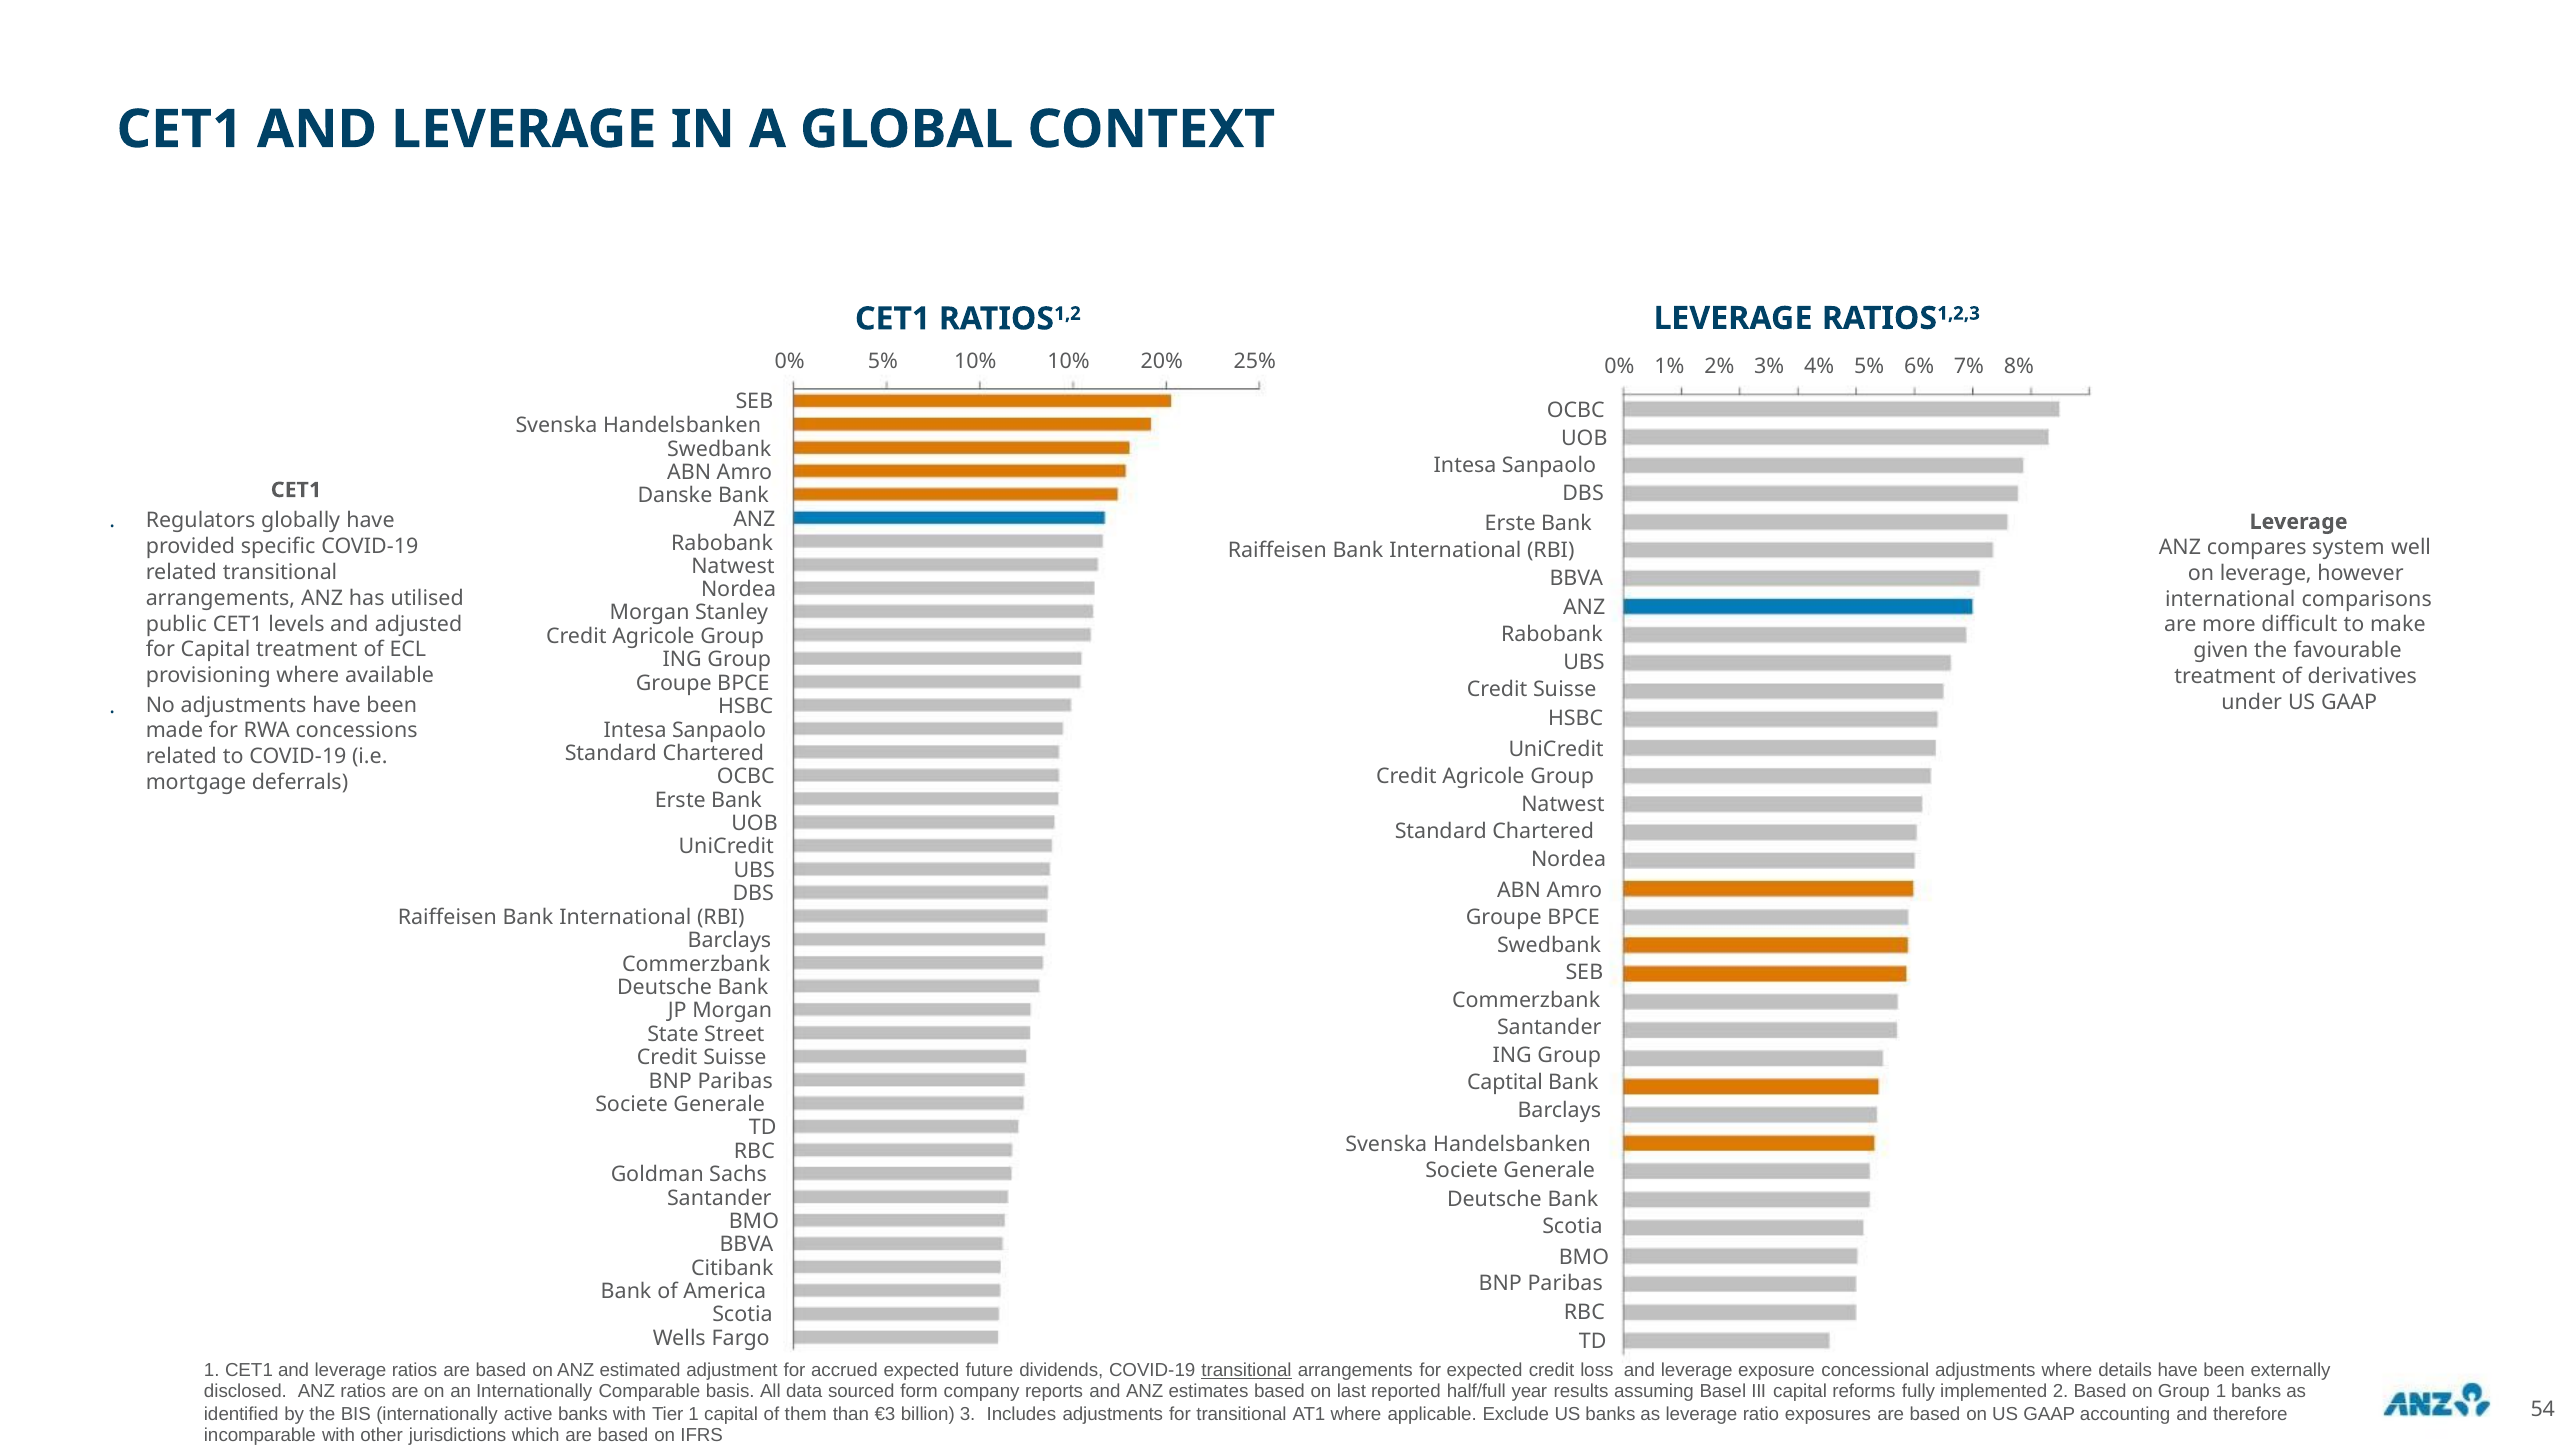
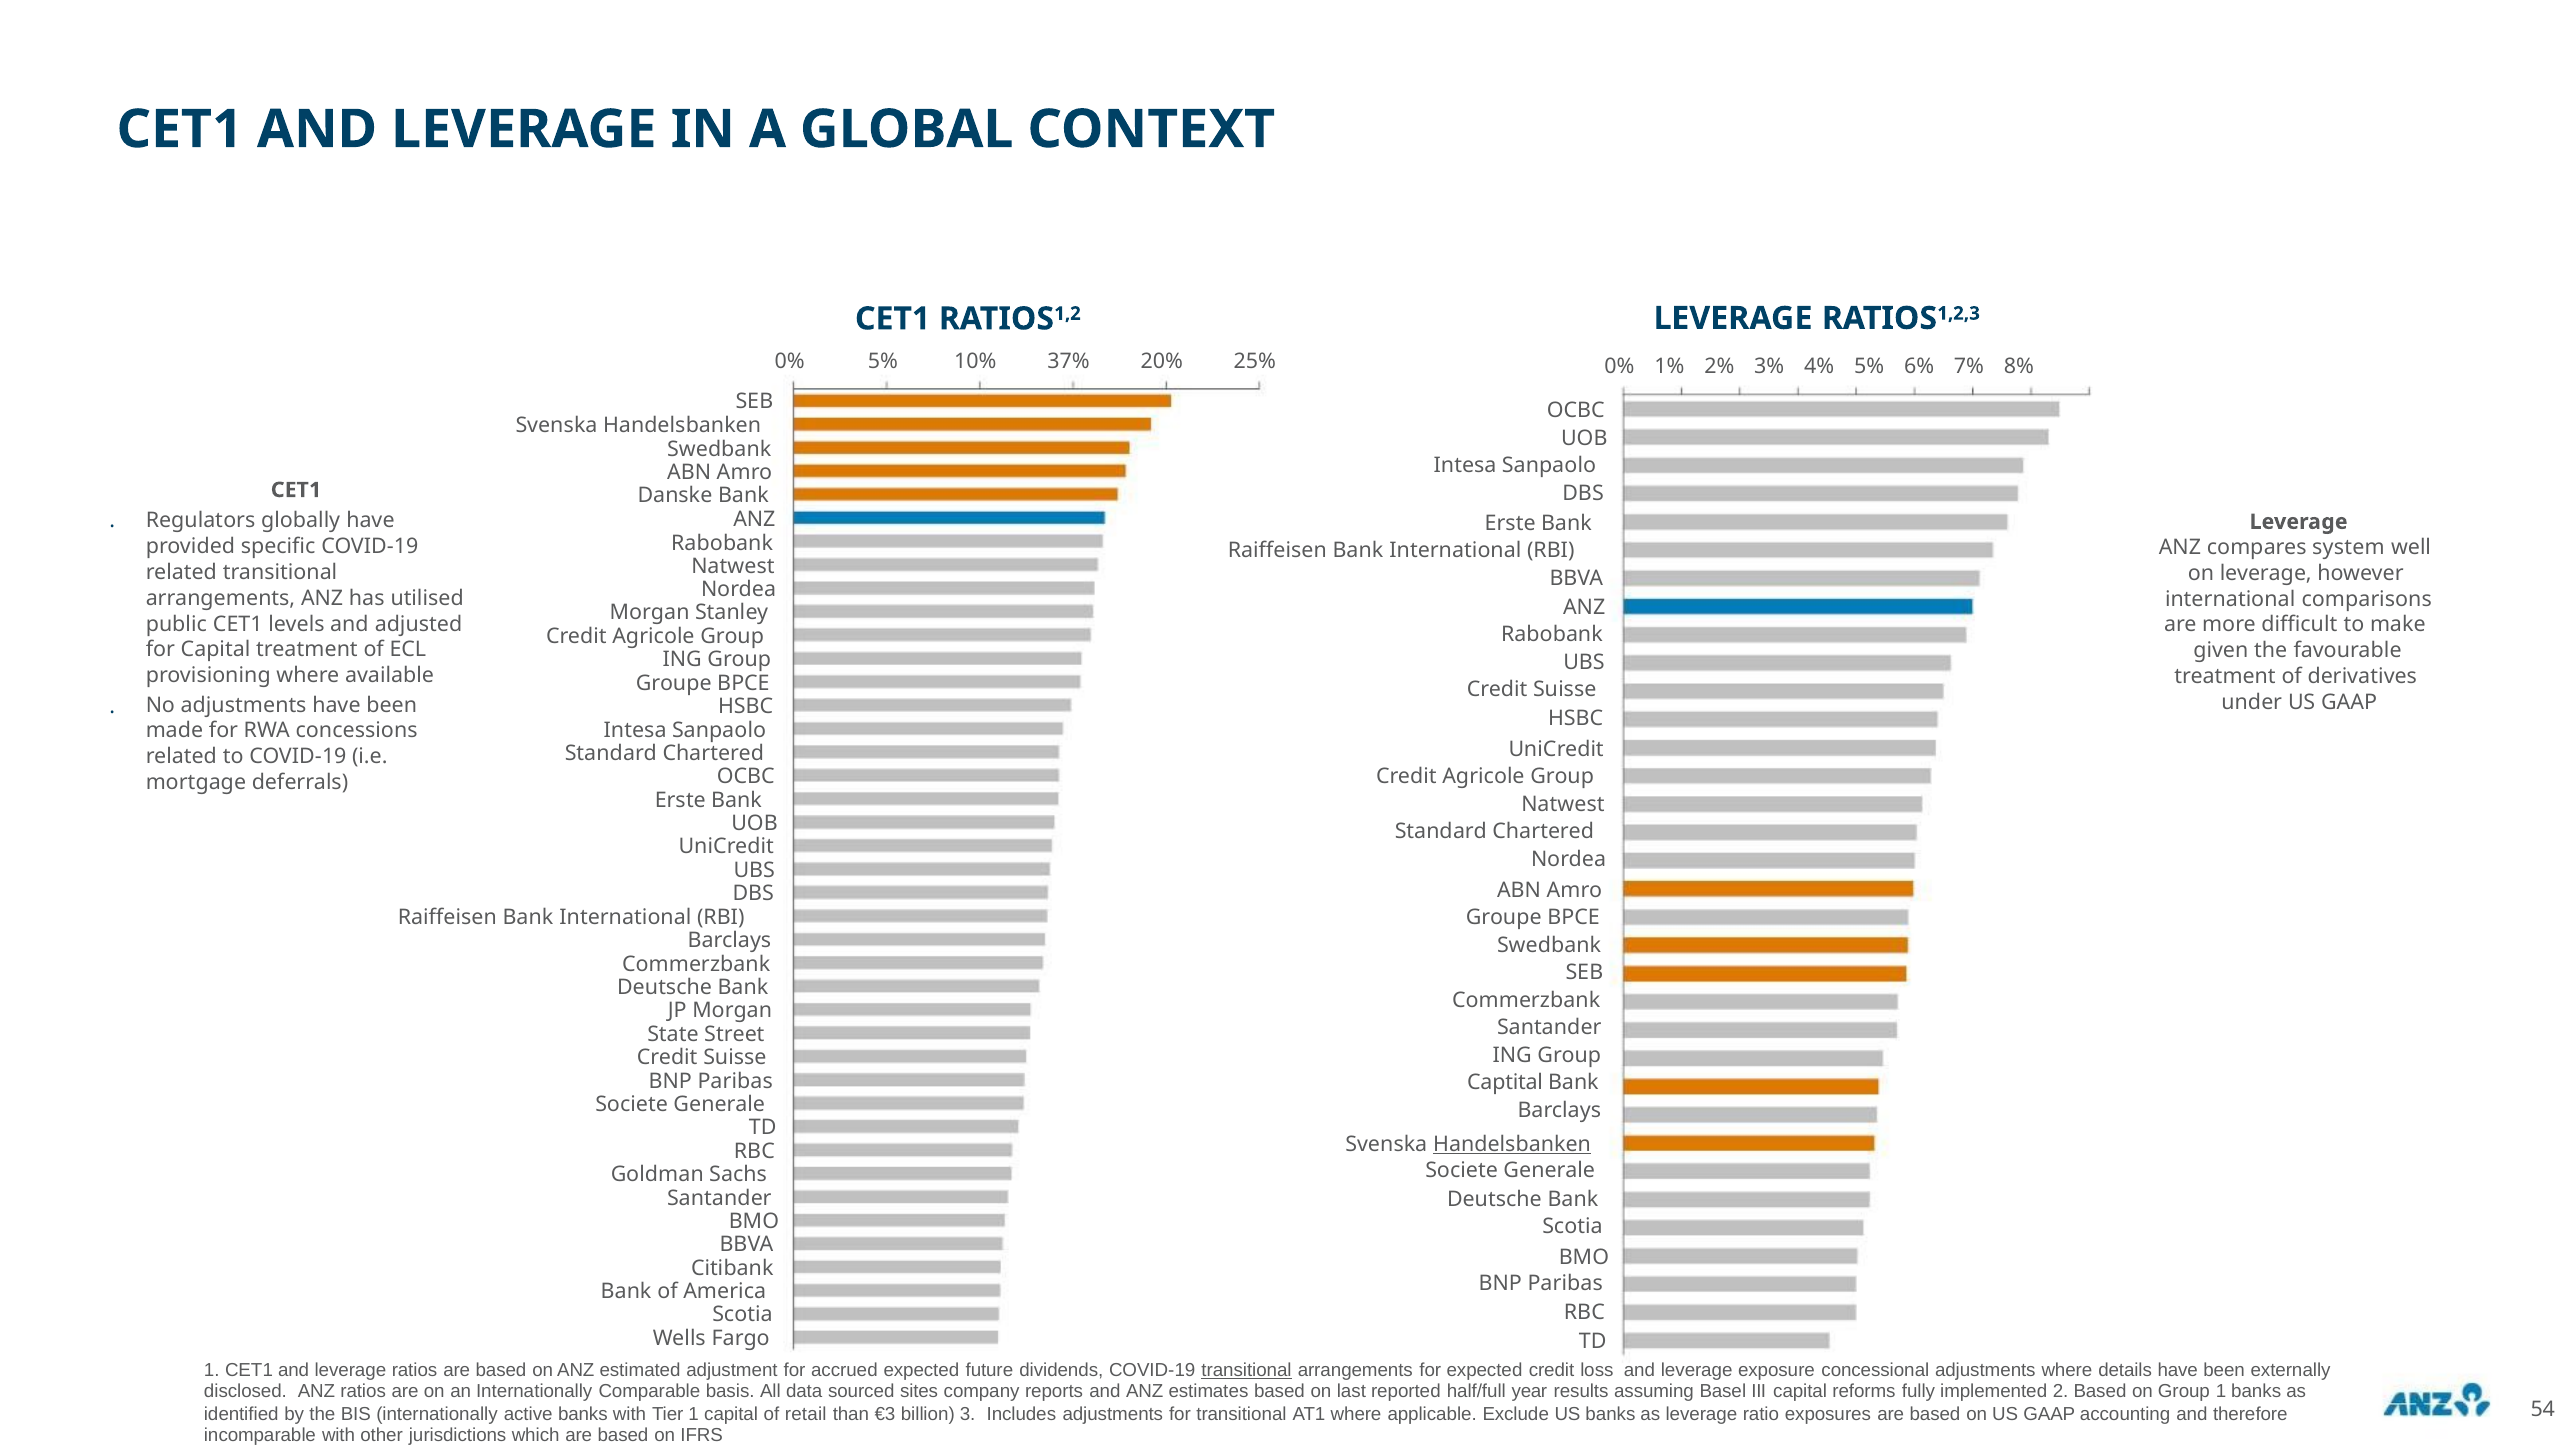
10% 10%: 10% -> 37%
Handelsbanken at (1512, 1144) underline: none -> present
form: form -> sites
them: them -> retail
